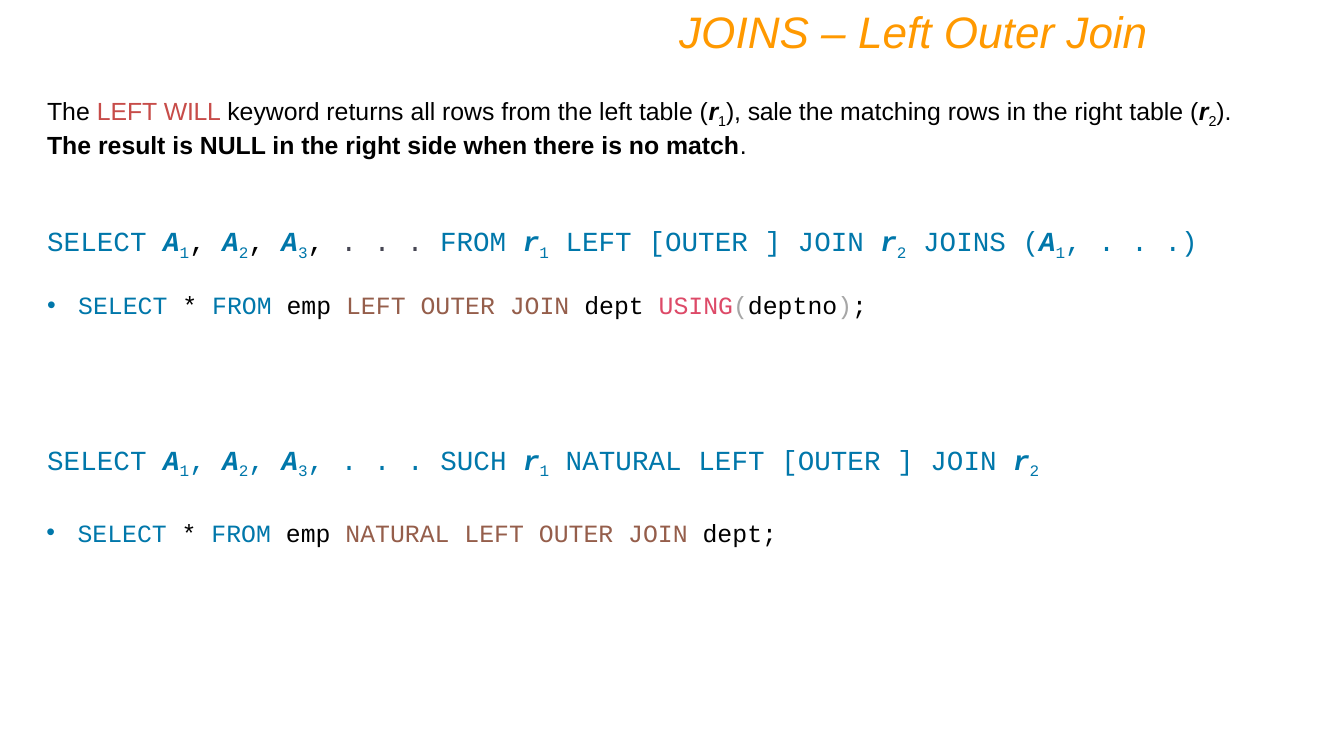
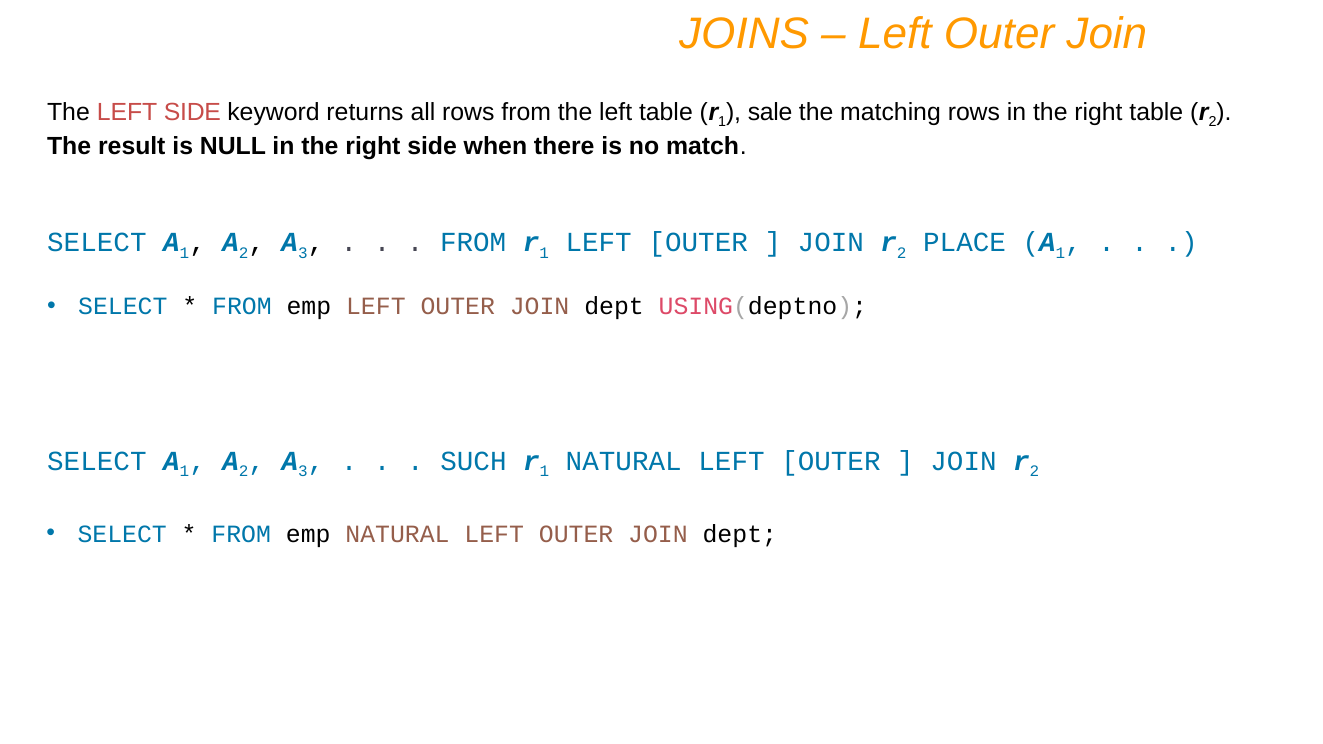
LEFT WILL: WILL -> SIDE
JOINS at (965, 243): JOINS -> PLACE
